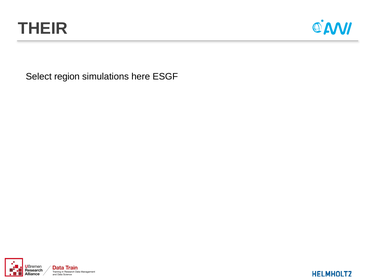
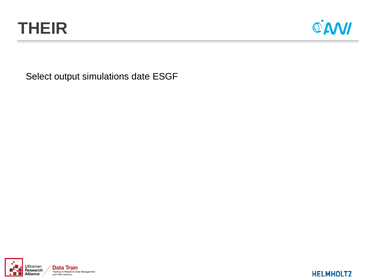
region: region -> output
here: here -> date
